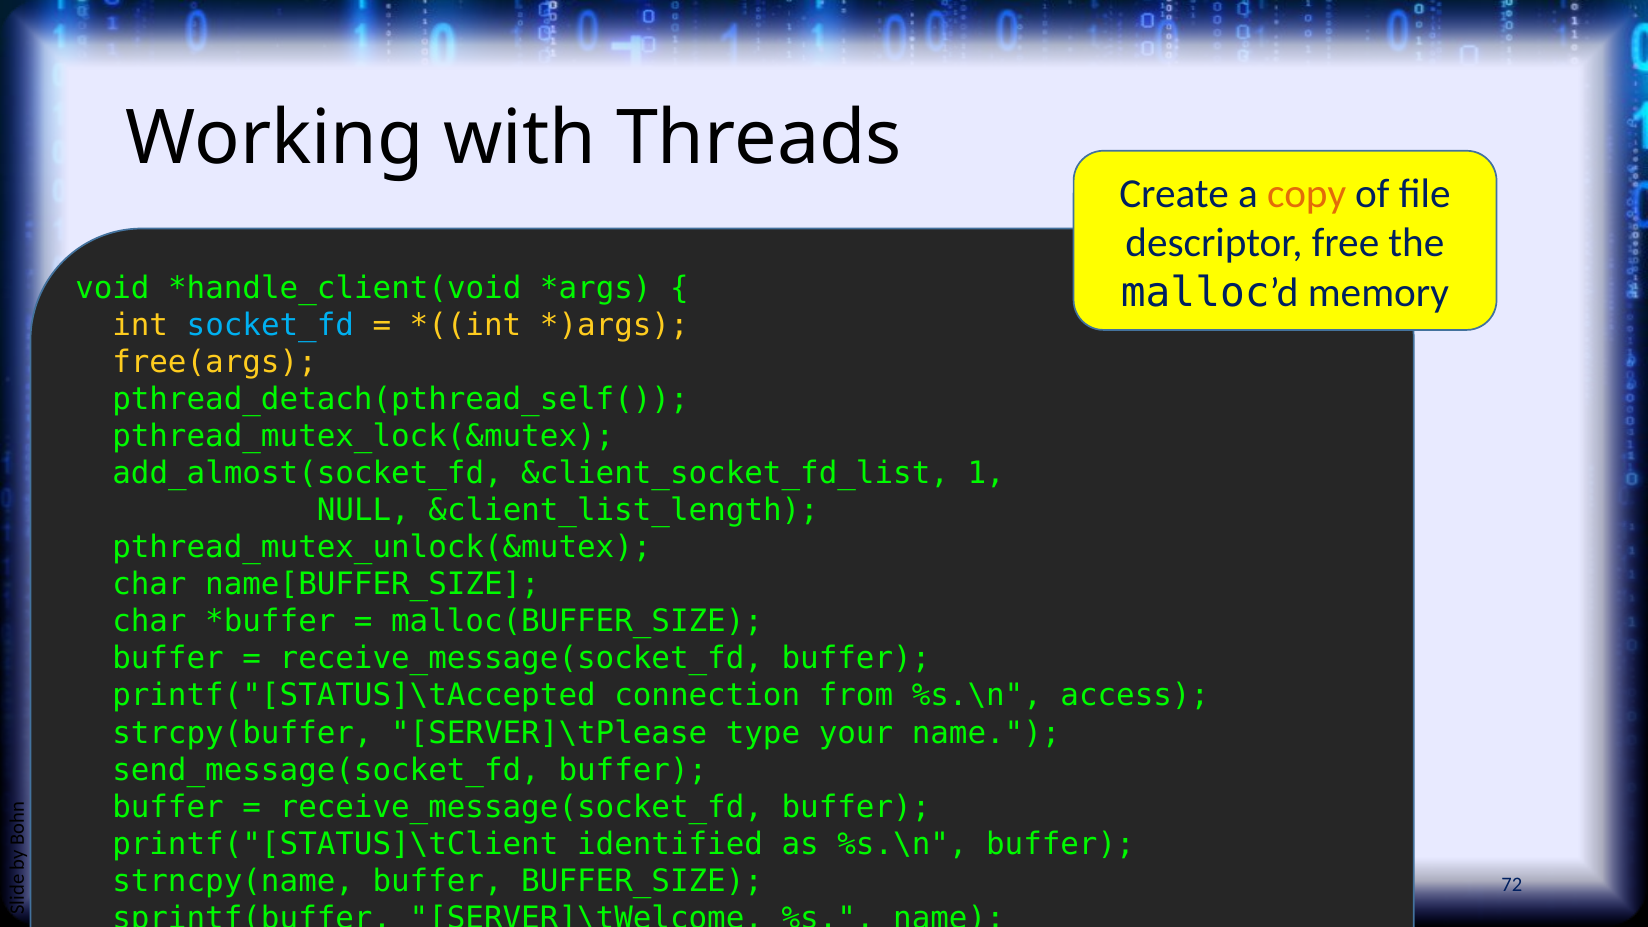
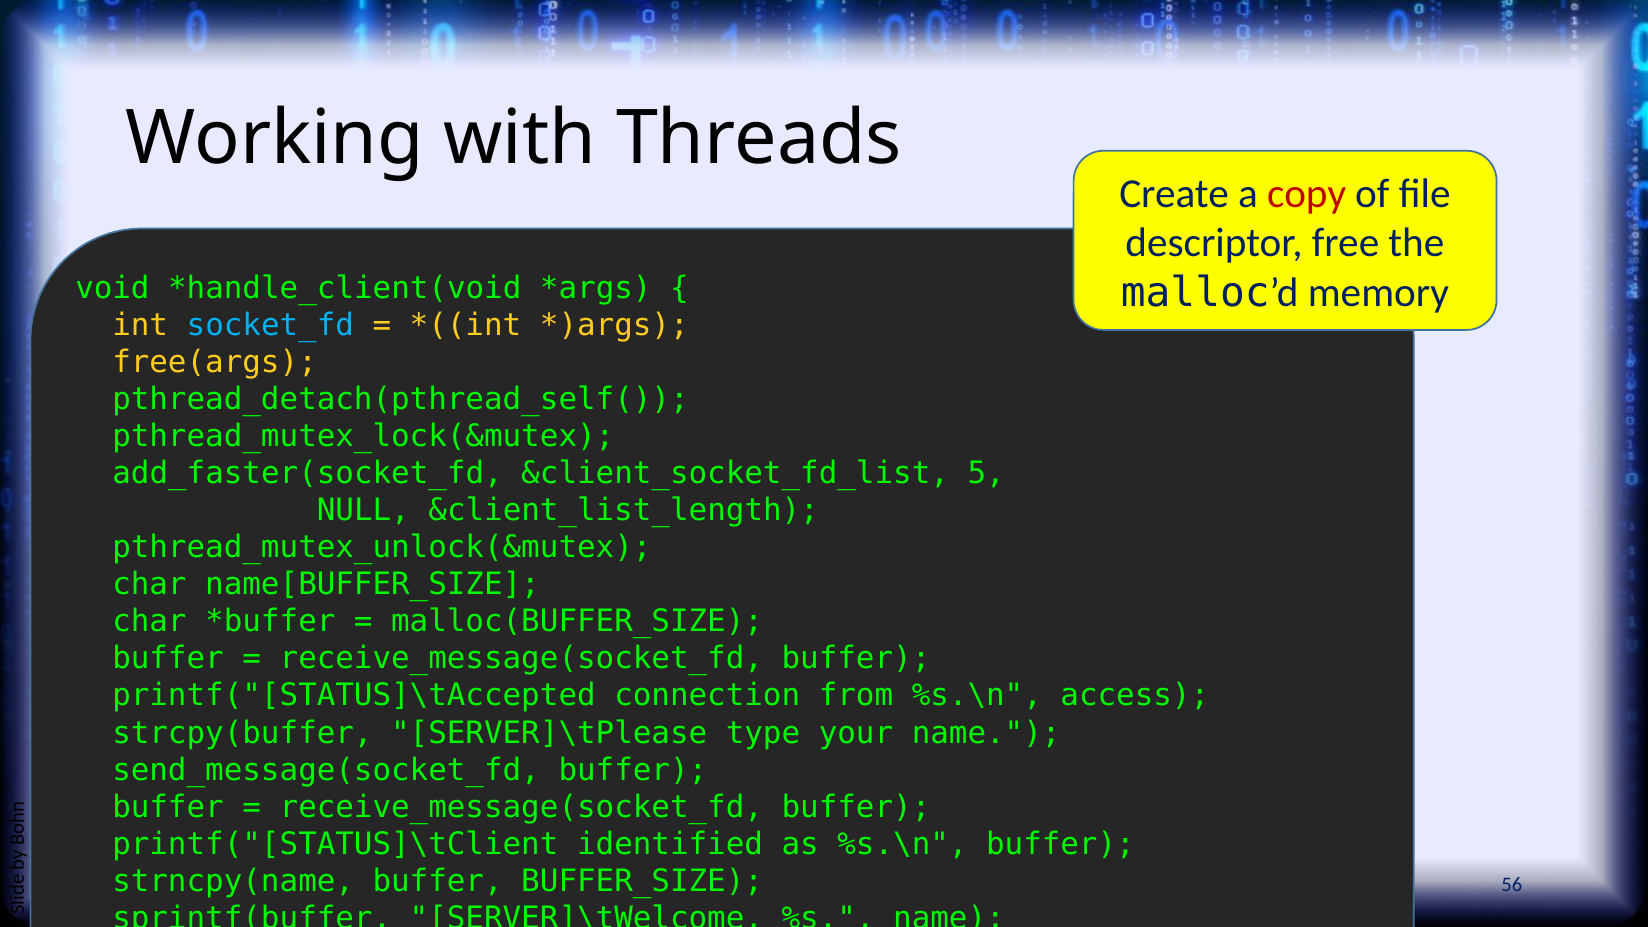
copy colour: orange -> red
add_almost(socket_fd: add_almost(socket_fd -> add_faster(socket_fd
1: 1 -> 5
72: 72 -> 56
